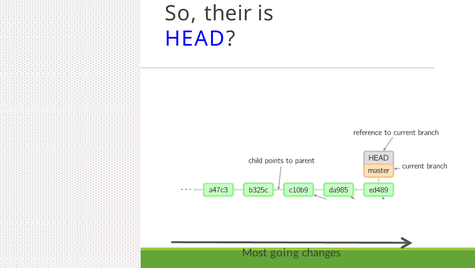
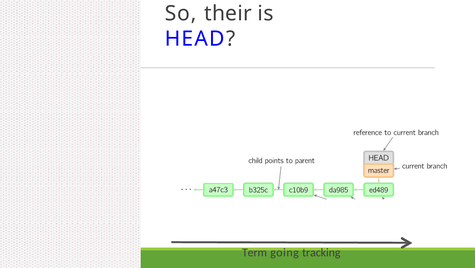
Most: Most -> Term
changes: changes -> tracking
